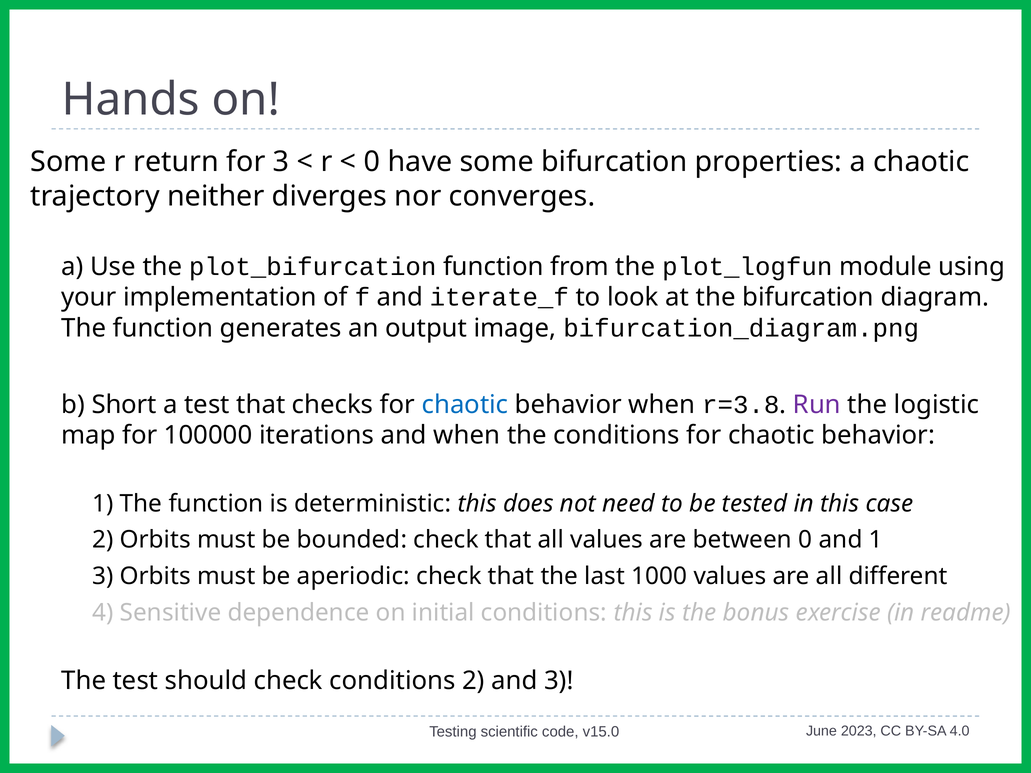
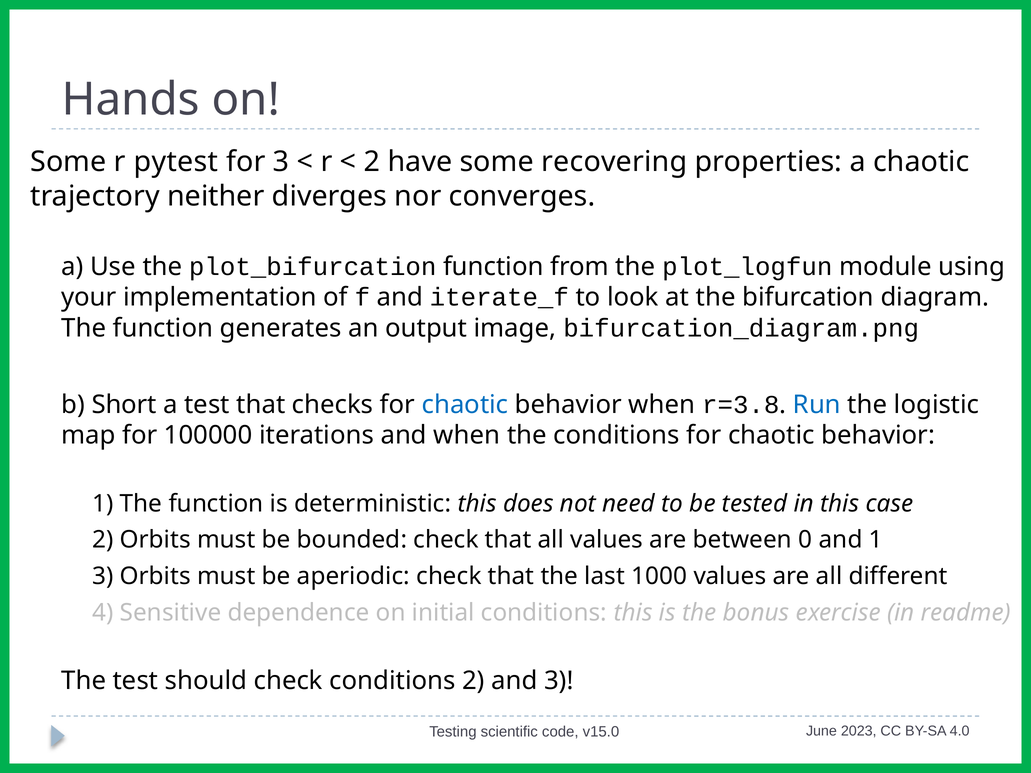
return: return -> pytest
0 at (372, 162): 0 -> 2
some bifurcation: bifurcation -> recovering
Run colour: purple -> blue
